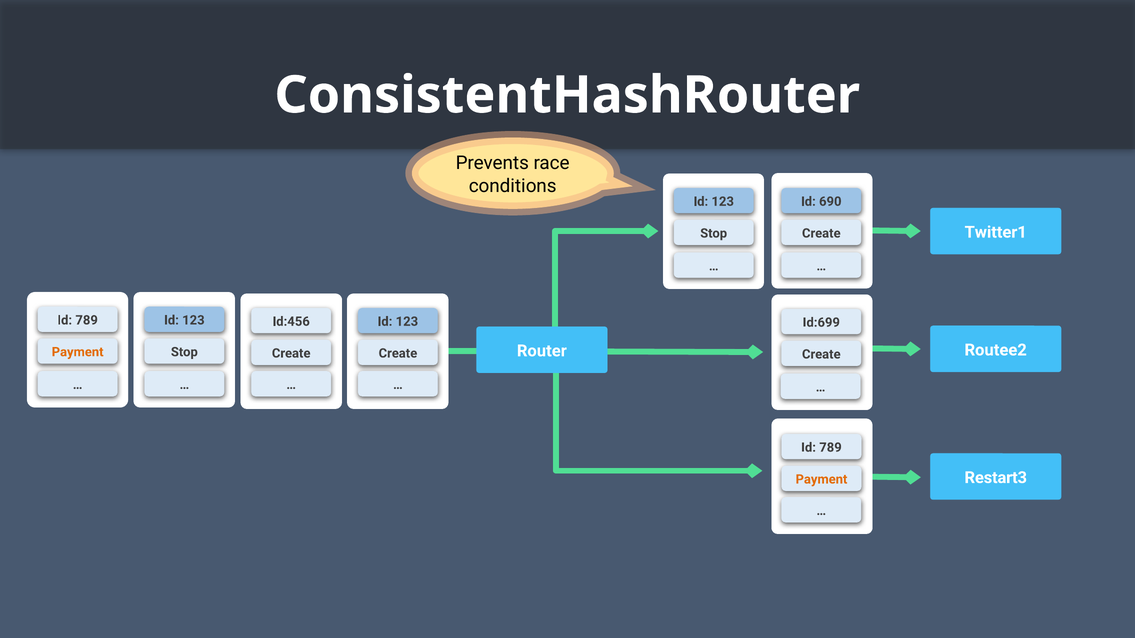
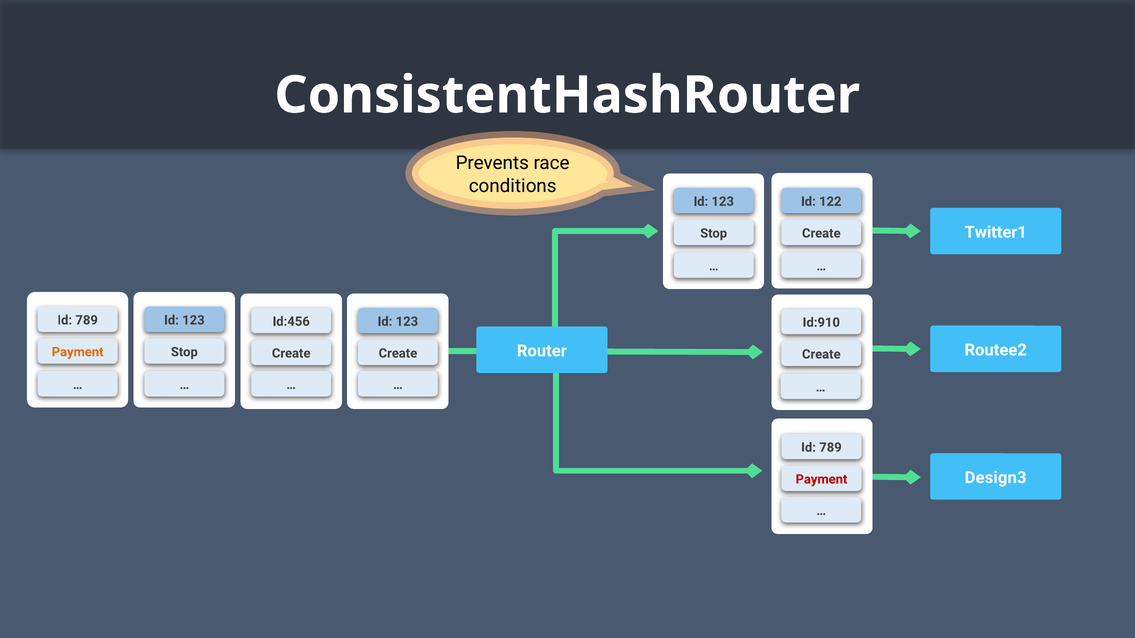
690: 690 -> 122
Id:699: Id:699 -> Id:910
Restart3: Restart3 -> Design3
Payment at (821, 480) colour: orange -> red
